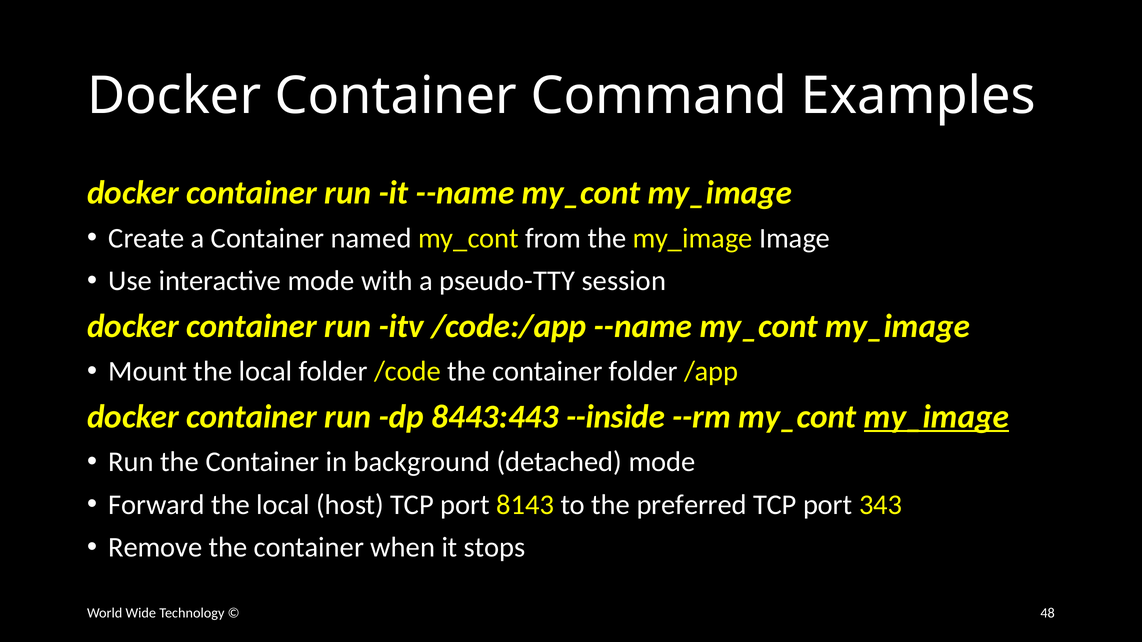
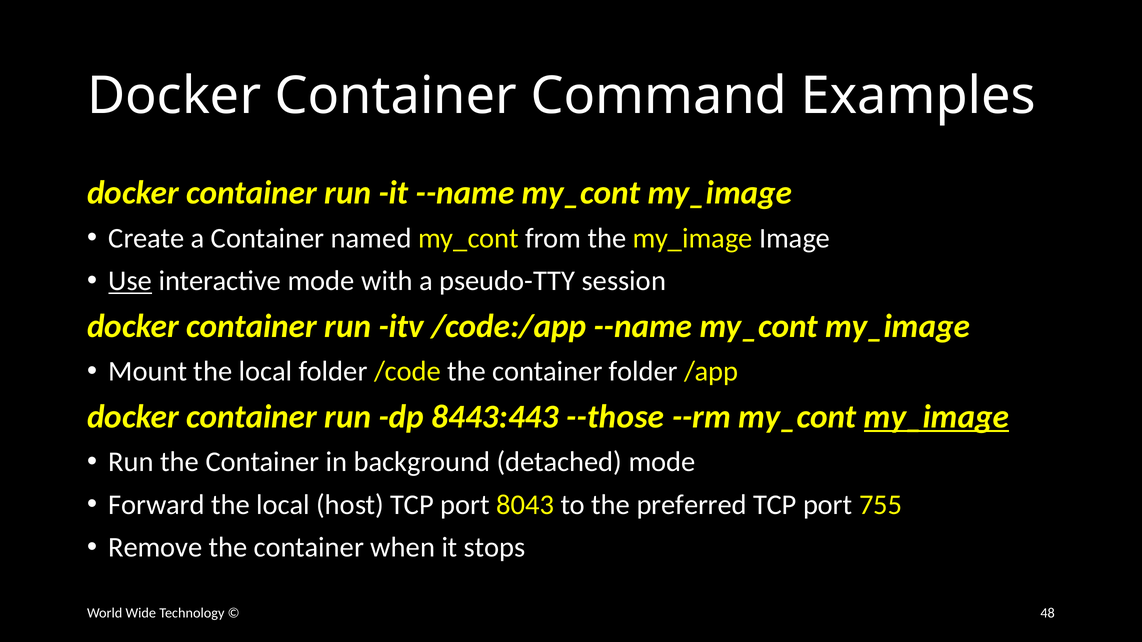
Use underline: none -> present
--inside: --inside -> --those
8143: 8143 -> 8043
343: 343 -> 755
